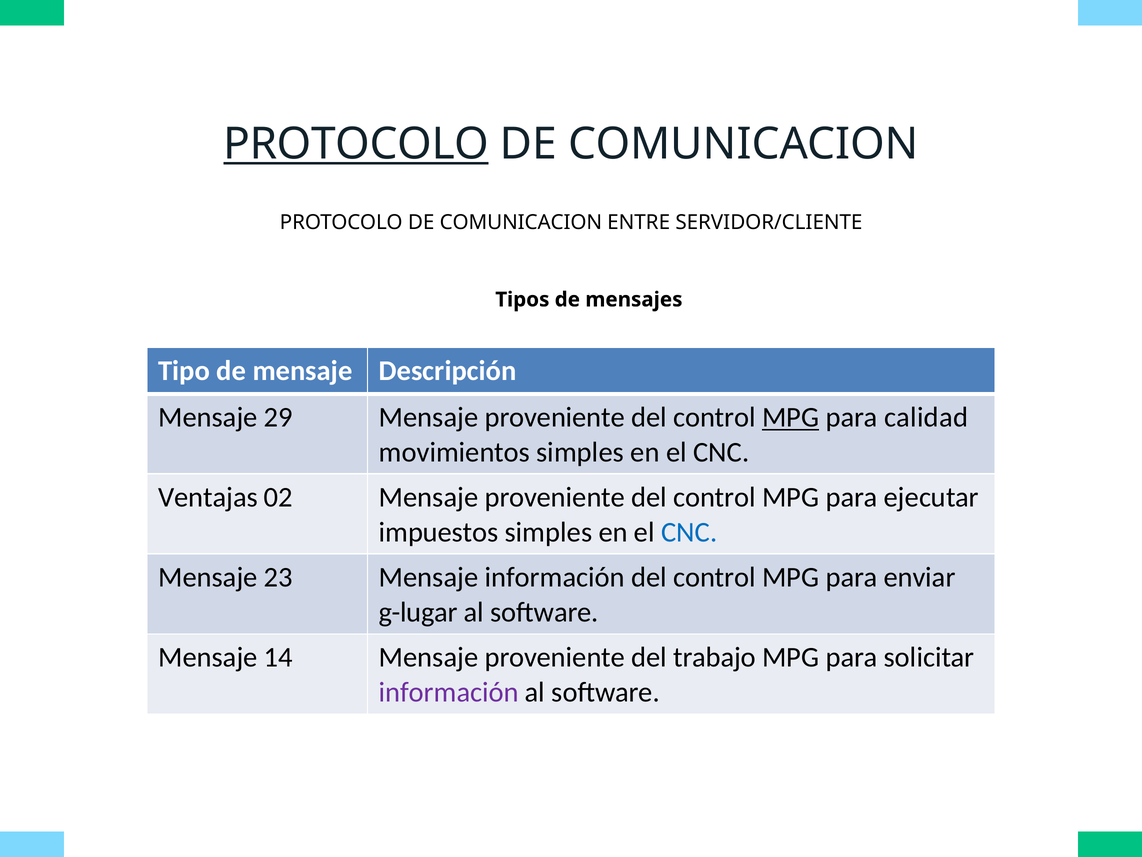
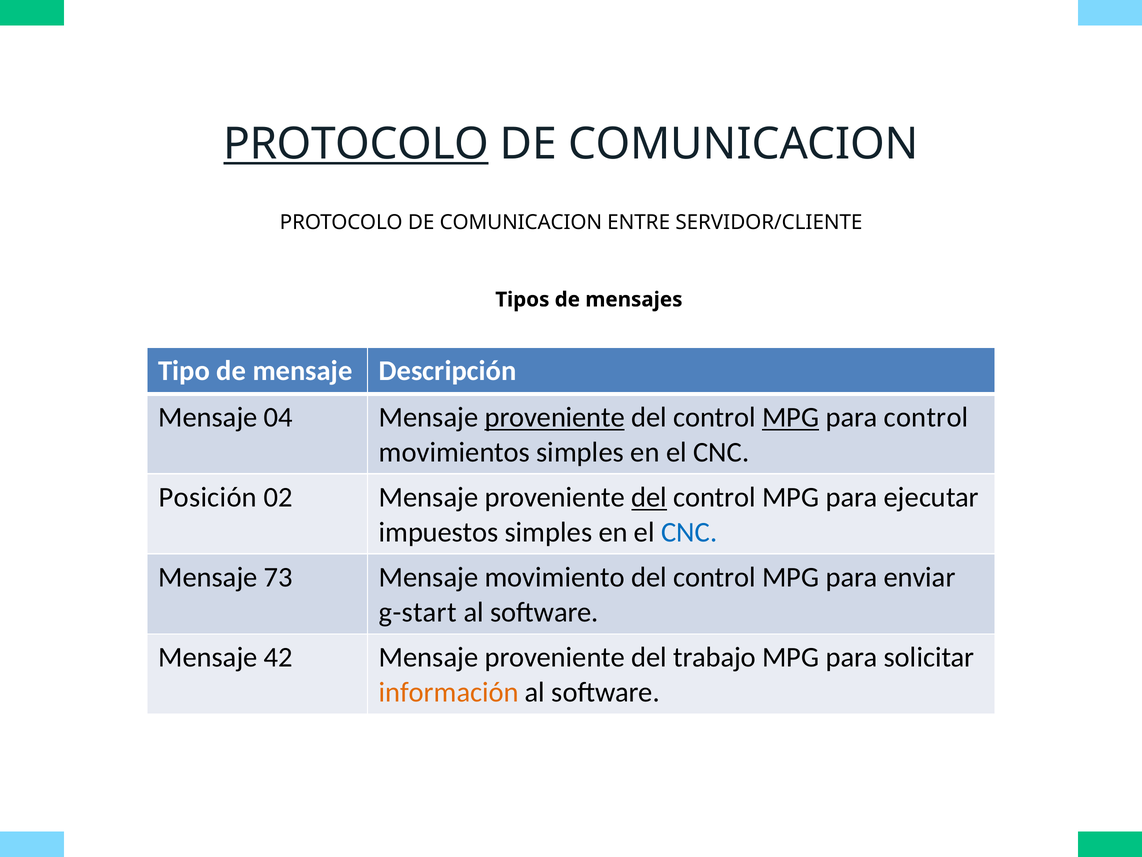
29: 29 -> 04
proveniente at (555, 417) underline: none -> present
para calidad: calidad -> control
Ventajas: Ventajas -> Posición
del at (649, 497) underline: none -> present
23: 23 -> 73
Mensaje información: información -> movimiento
g-lugar: g-lugar -> g-start
14: 14 -> 42
información at (449, 692) colour: purple -> orange
